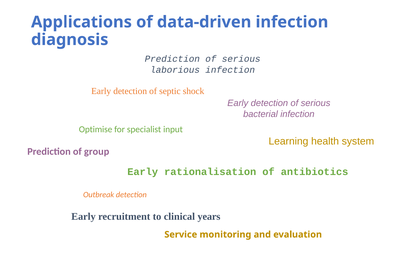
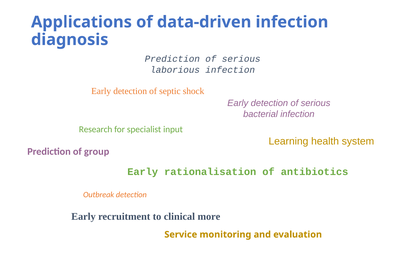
Optimise: Optimise -> Research
years: years -> more
